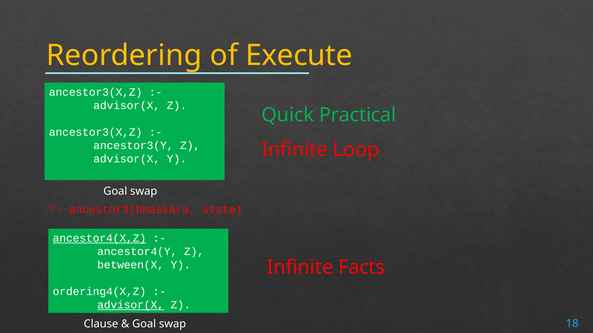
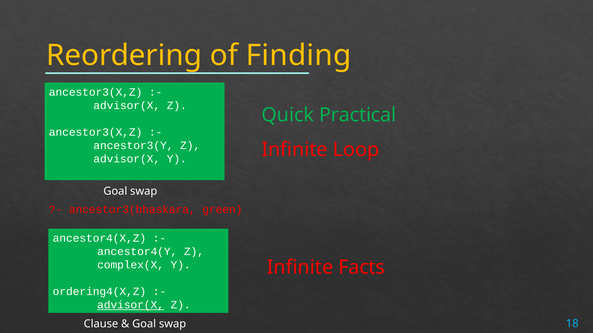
Execute: Execute -> Finding
state: state -> green
ancestor4(X,Z underline: present -> none
between(X: between(X -> complex(X
